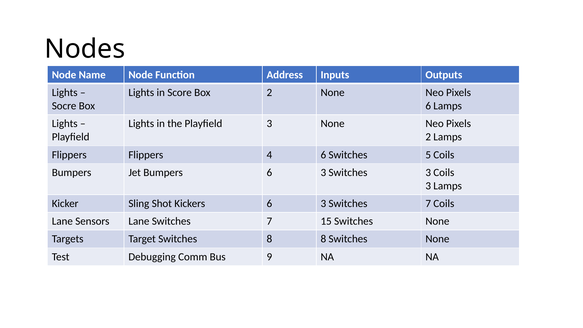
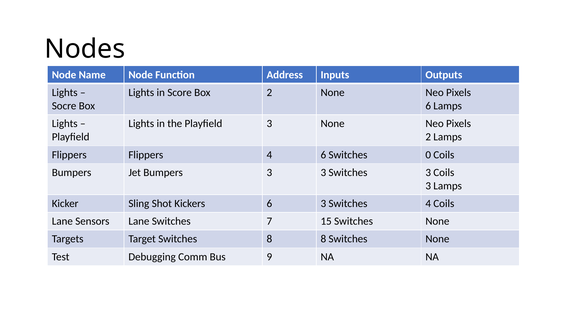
5: 5 -> 0
Bumpers 6: 6 -> 3
3 Switches 7: 7 -> 4
